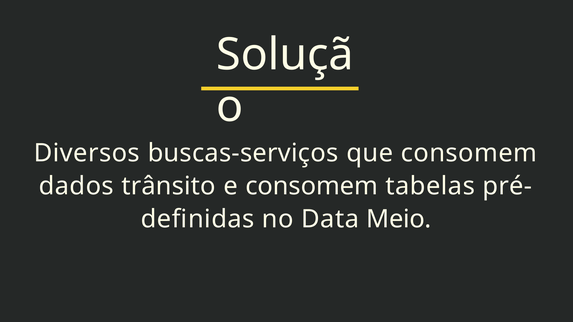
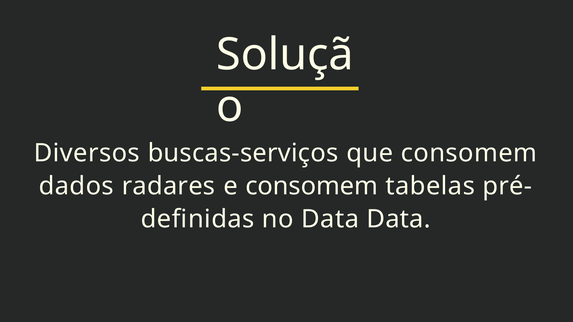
trânsito: trânsito -> radares
Data Meio: Meio -> Data
